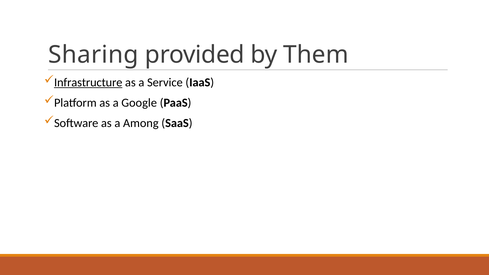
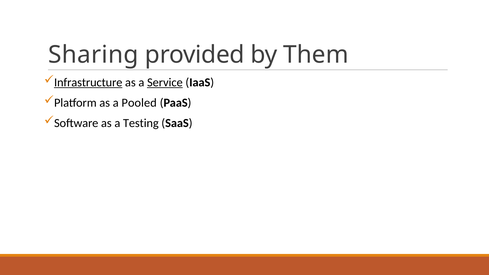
Service underline: none -> present
Google: Google -> Pooled
Among: Among -> Testing
